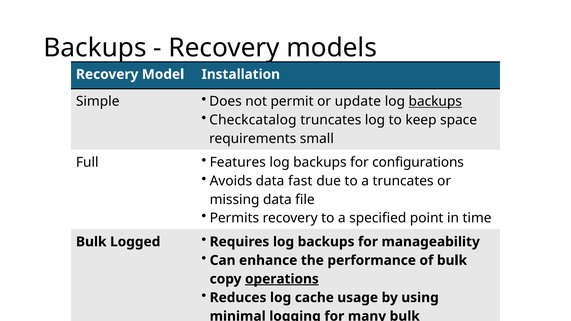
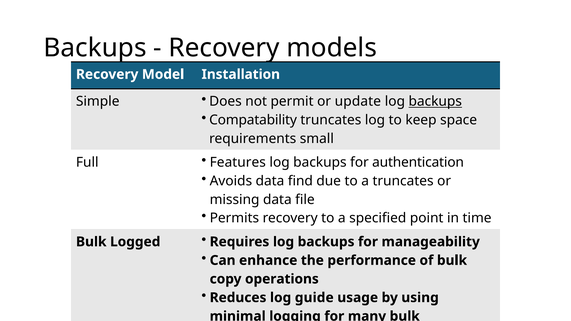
Checkcatalog: Checkcatalog -> Compatability
configurations: configurations -> authentication
fast: fast -> find
operations at (282, 279) underline: present -> none
cache: cache -> guide
